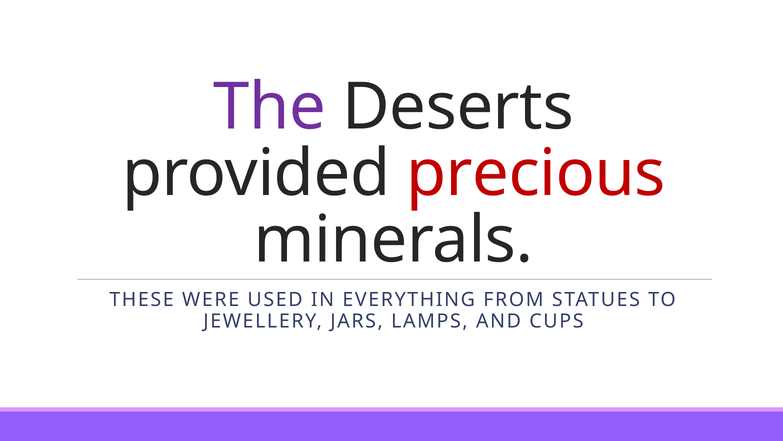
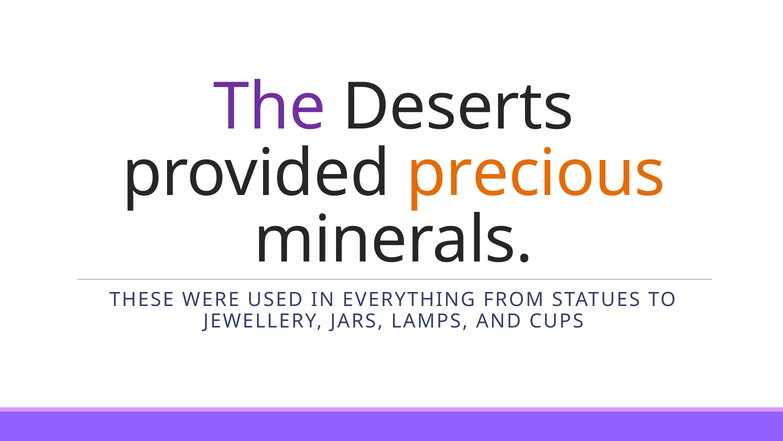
precious colour: red -> orange
